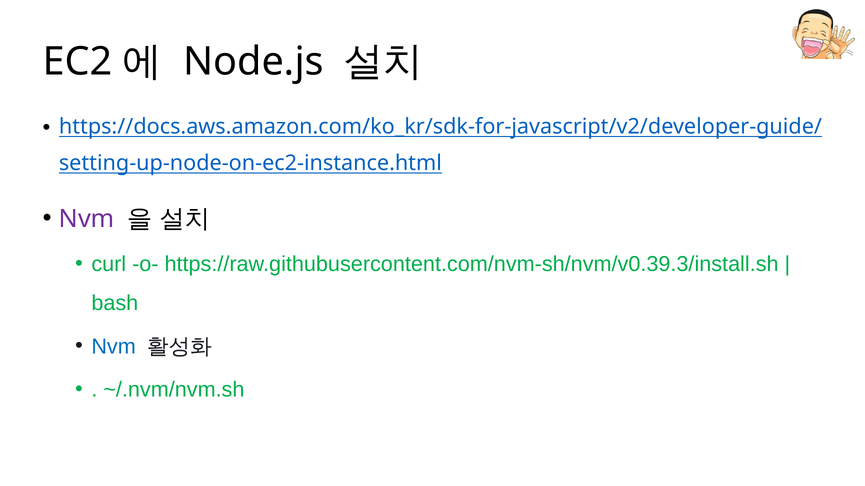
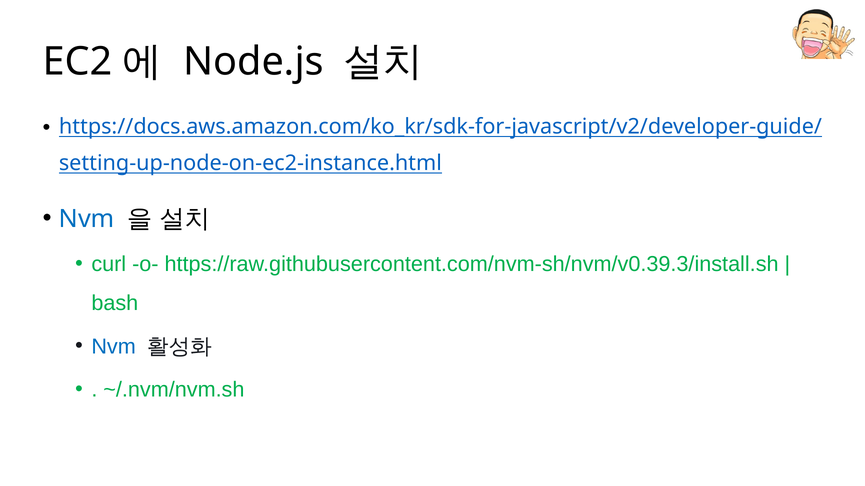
Nvm at (87, 219) colour: purple -> blue
